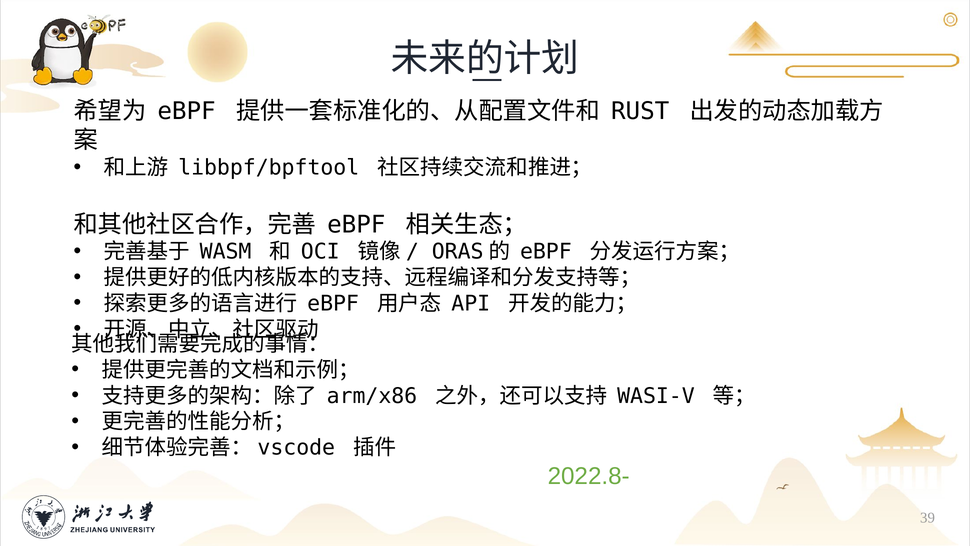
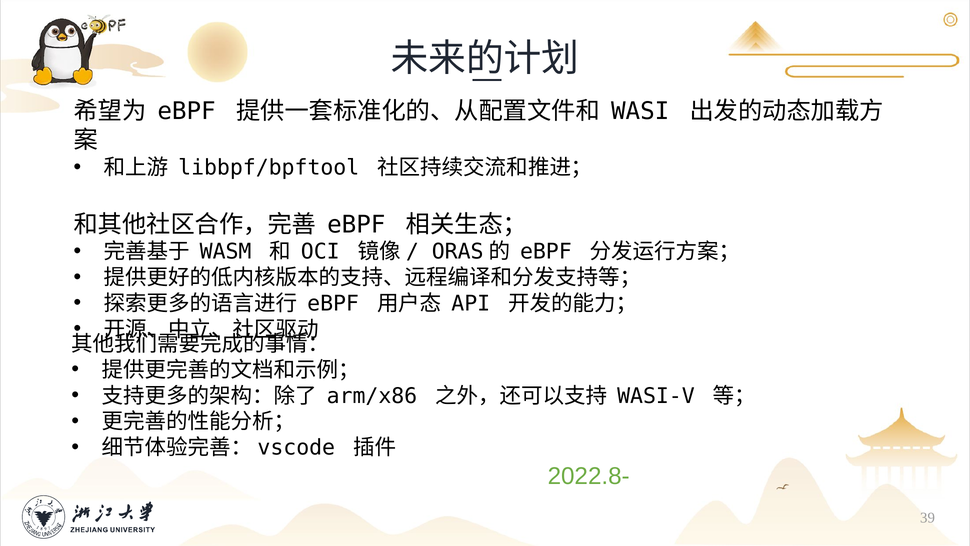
RUST: RUST -> WASI
